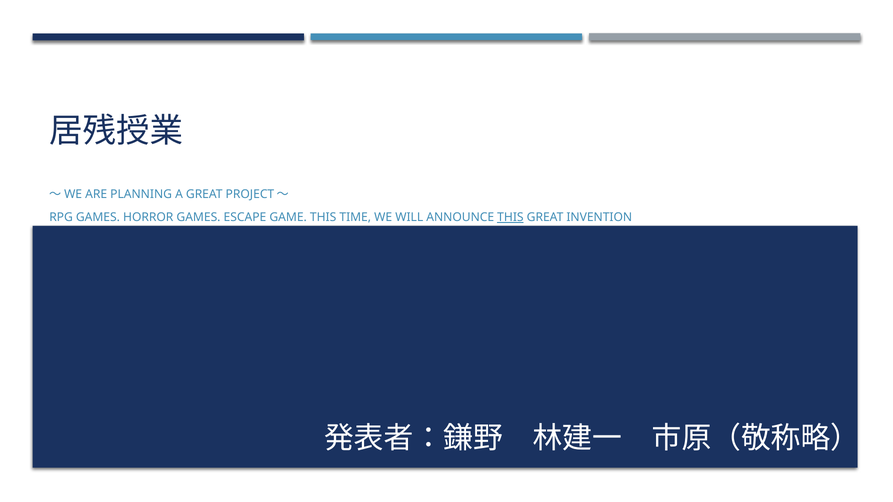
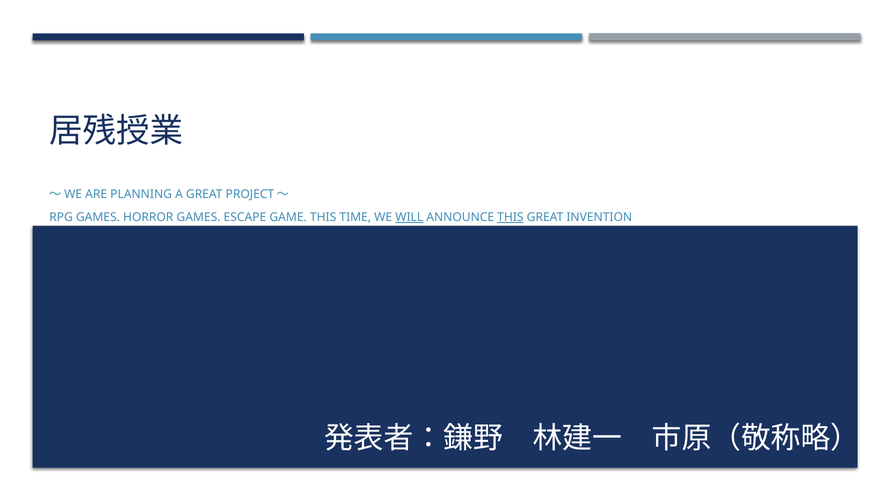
WILL underline: none -> present
